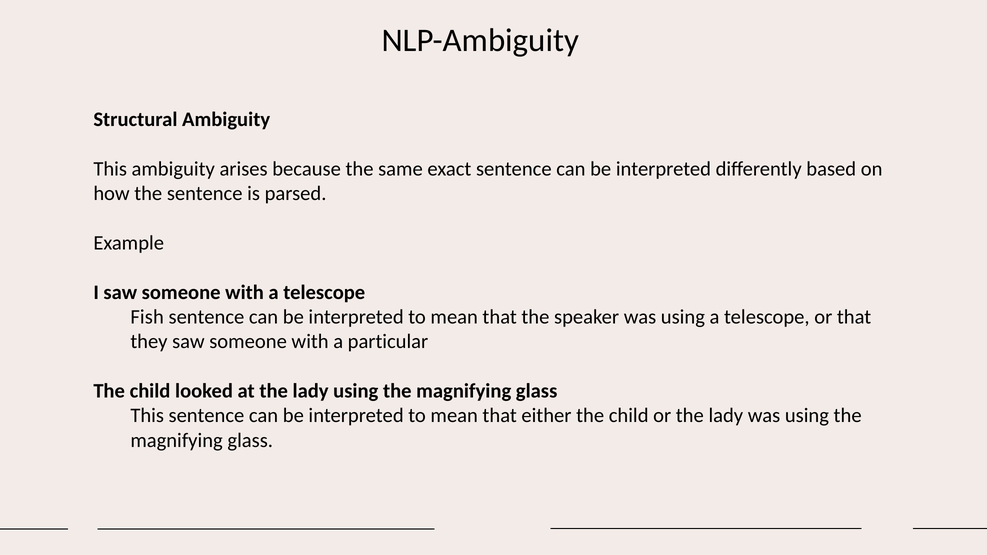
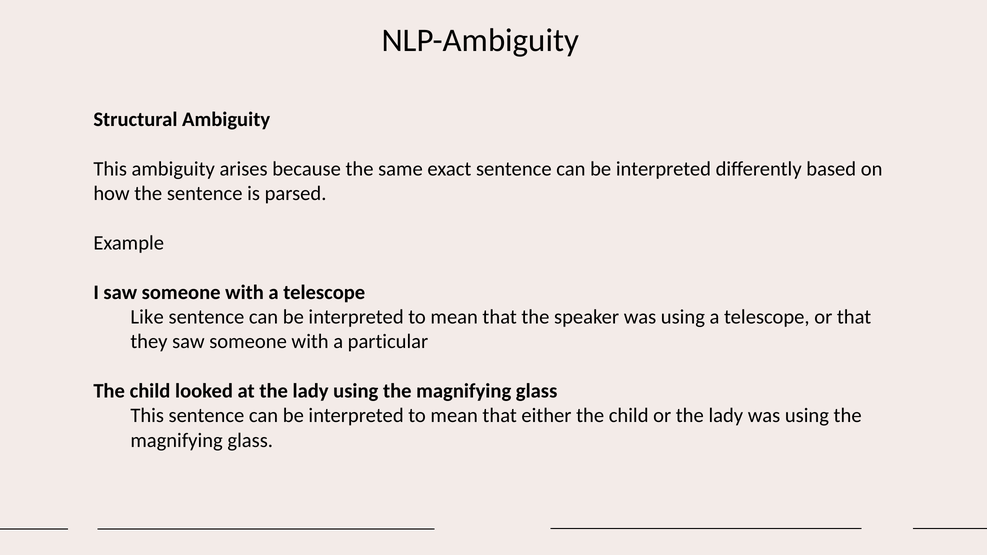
Fish: Fish -> Like
